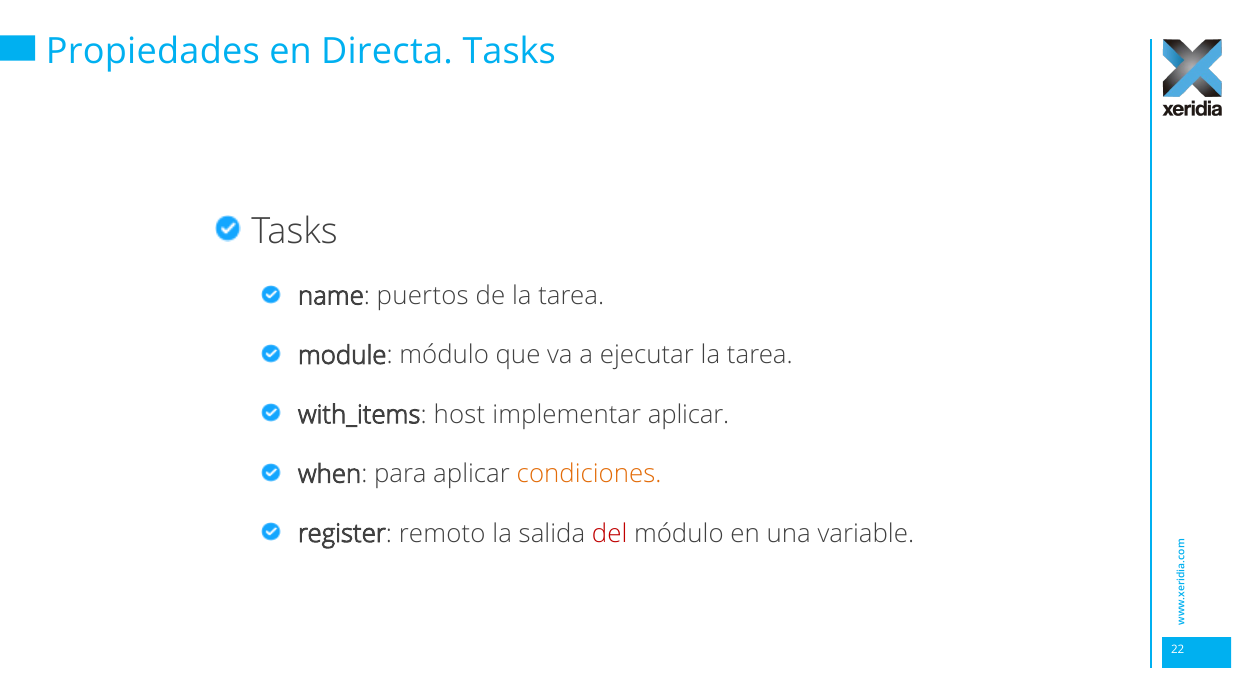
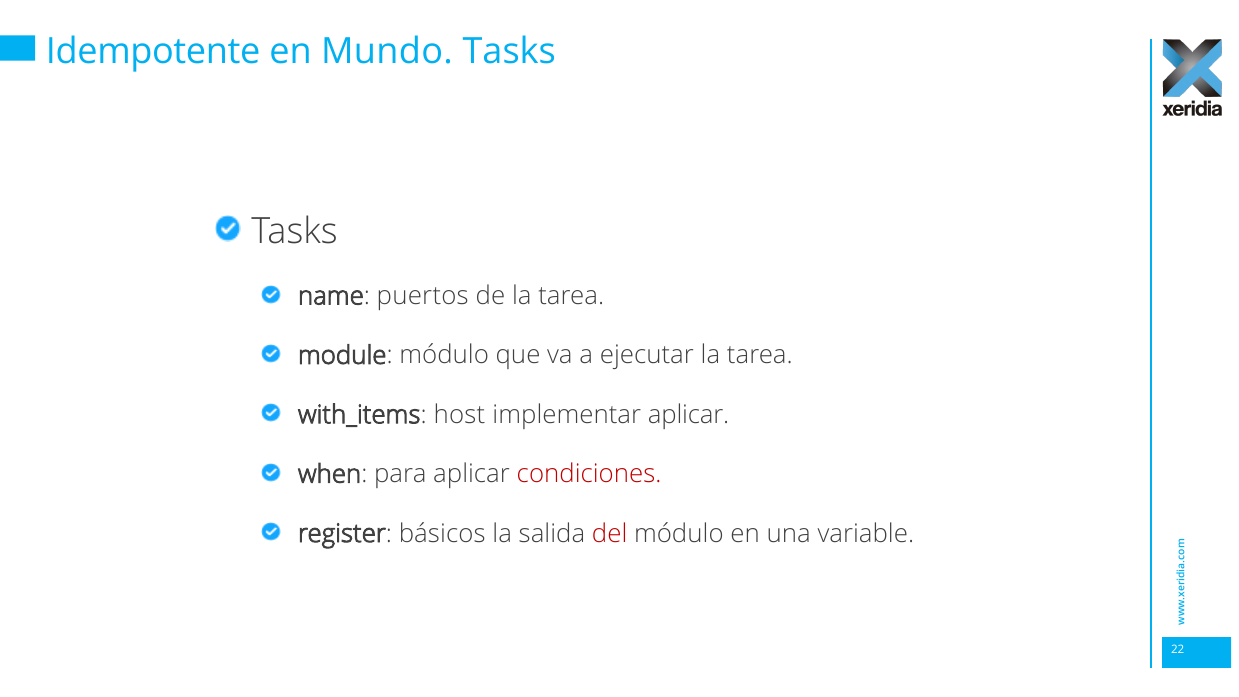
Propiedades: Propiedades -> Idempotente
Directa: Directa -> Mundo
condiciones colour: orange -> red
remoto: remoto -> básicos
